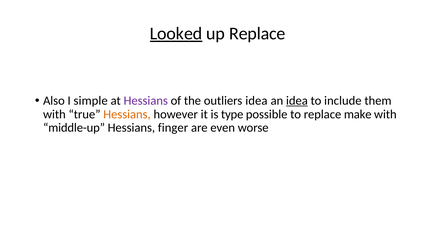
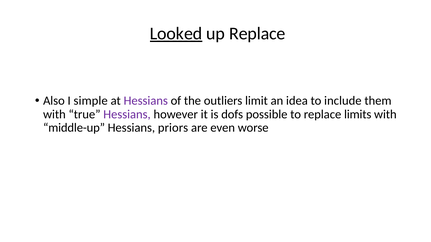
outliers idea: idea -> limit
idea at (297, 101) underline: present -> none
Hessians at (127, 114) colour: orange -> purple
type: type -> dofs
make: make -> limits
finger: finger -> priors
